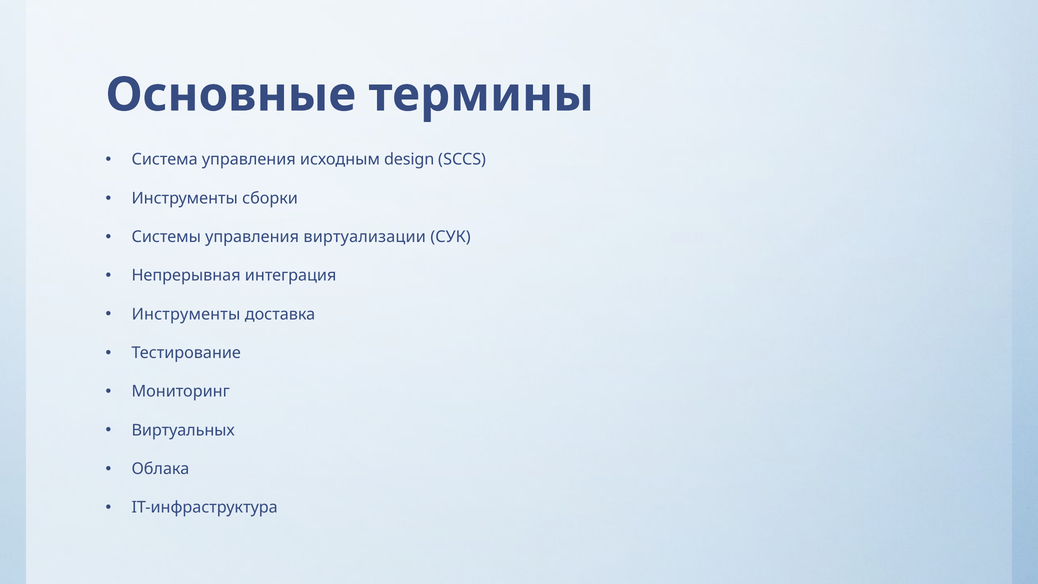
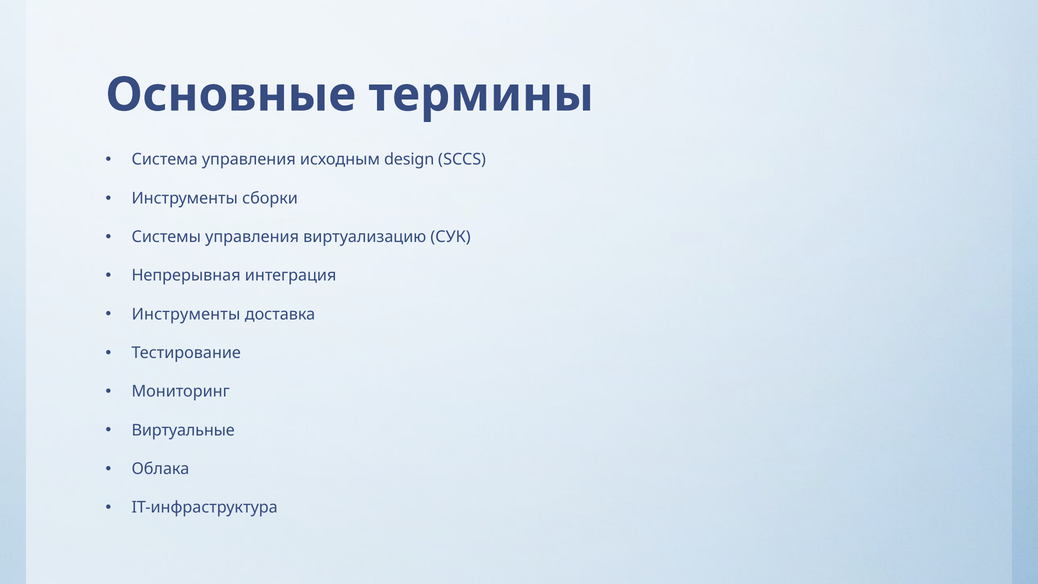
виртуализации: виртуализации -> виртуализацию
Виртуальных: Виртуальных -> Виртуальные
